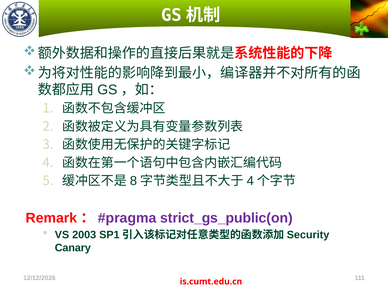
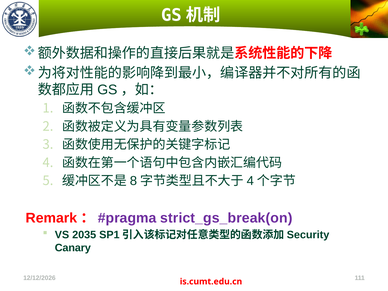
strict_gs_public(on: strict_gs_public(on -> strict_gs_break(on
2003: 2003 -> 2035
